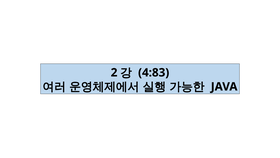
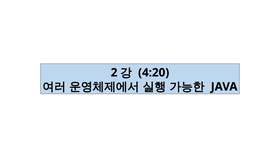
4:83: 4:83 -> 4:20
